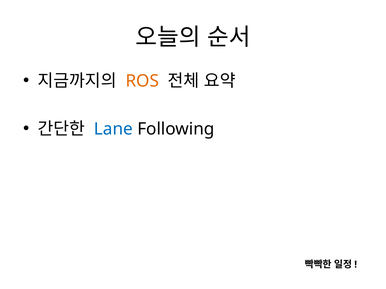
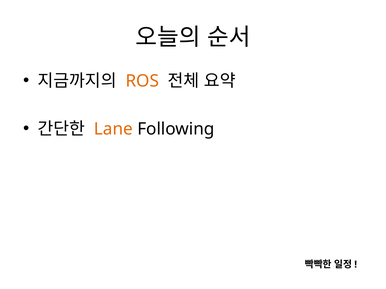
Lane colour: blue -> orange
